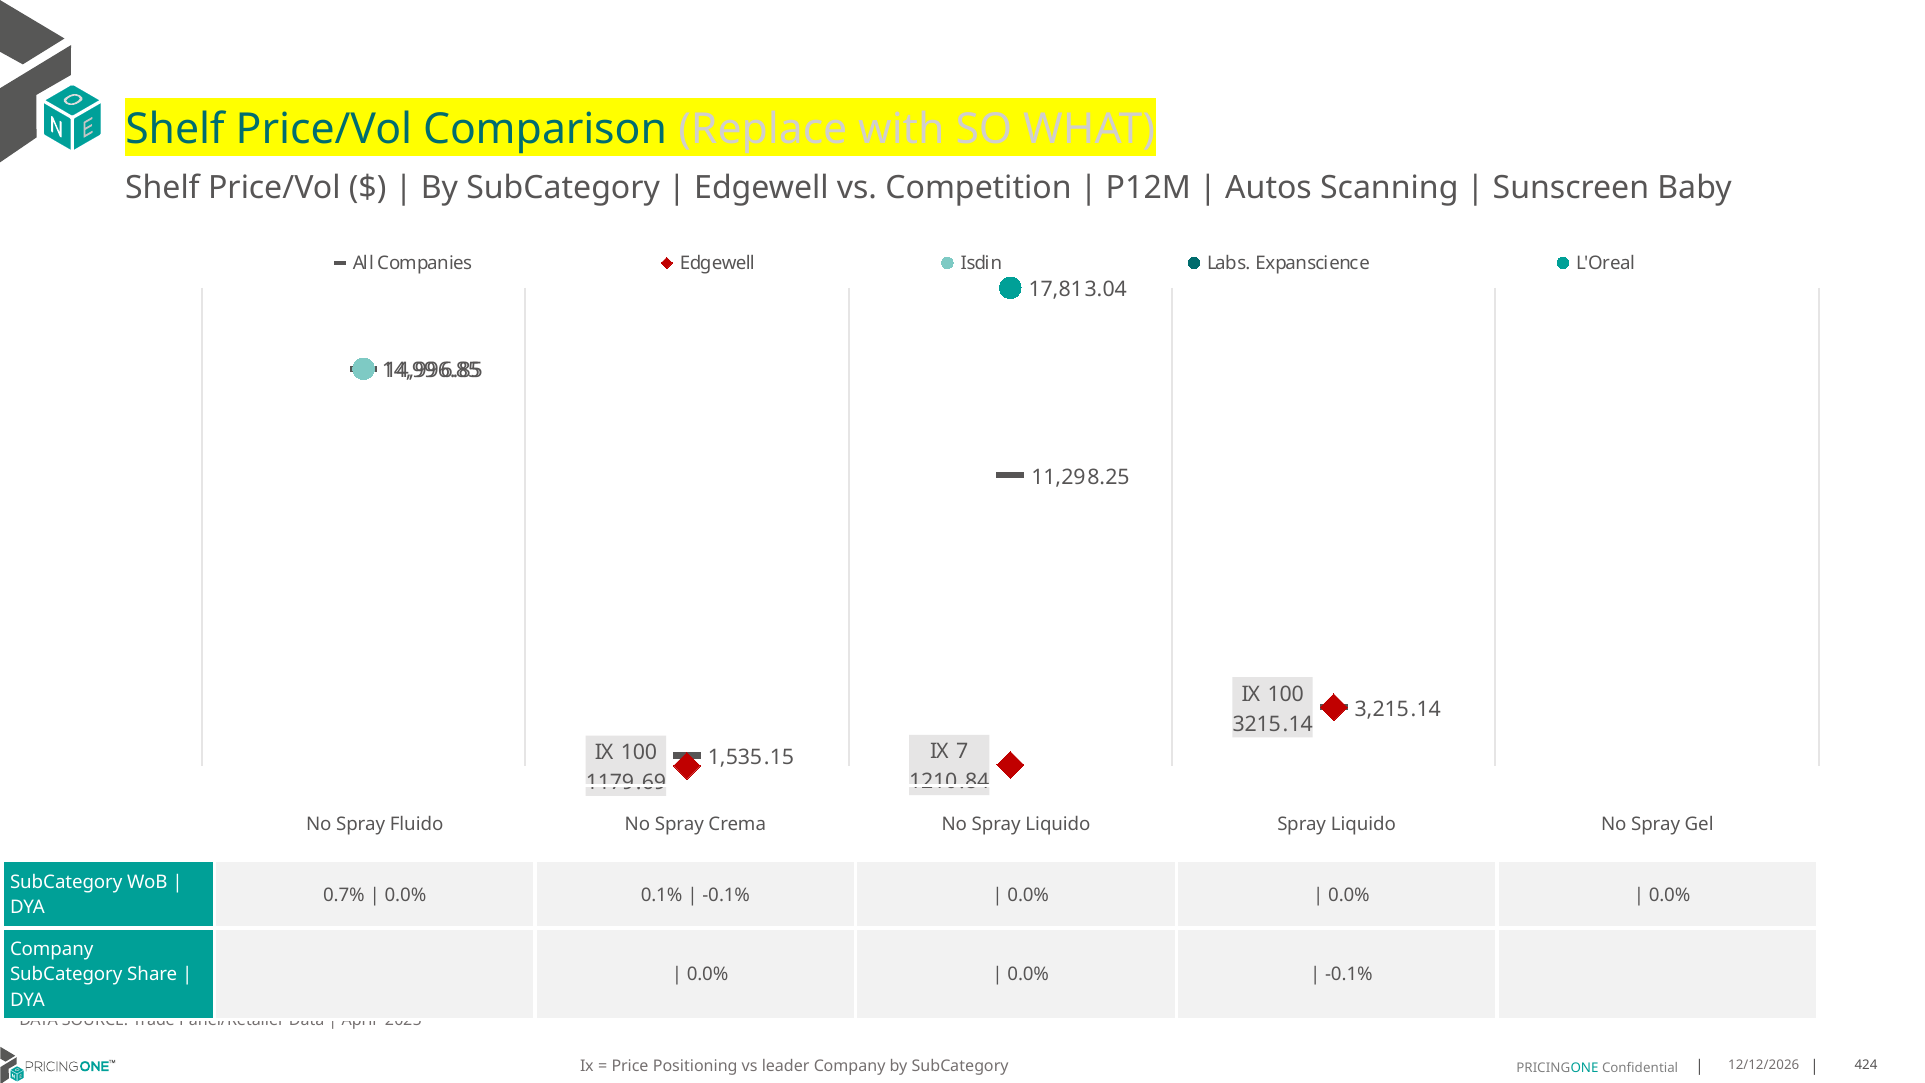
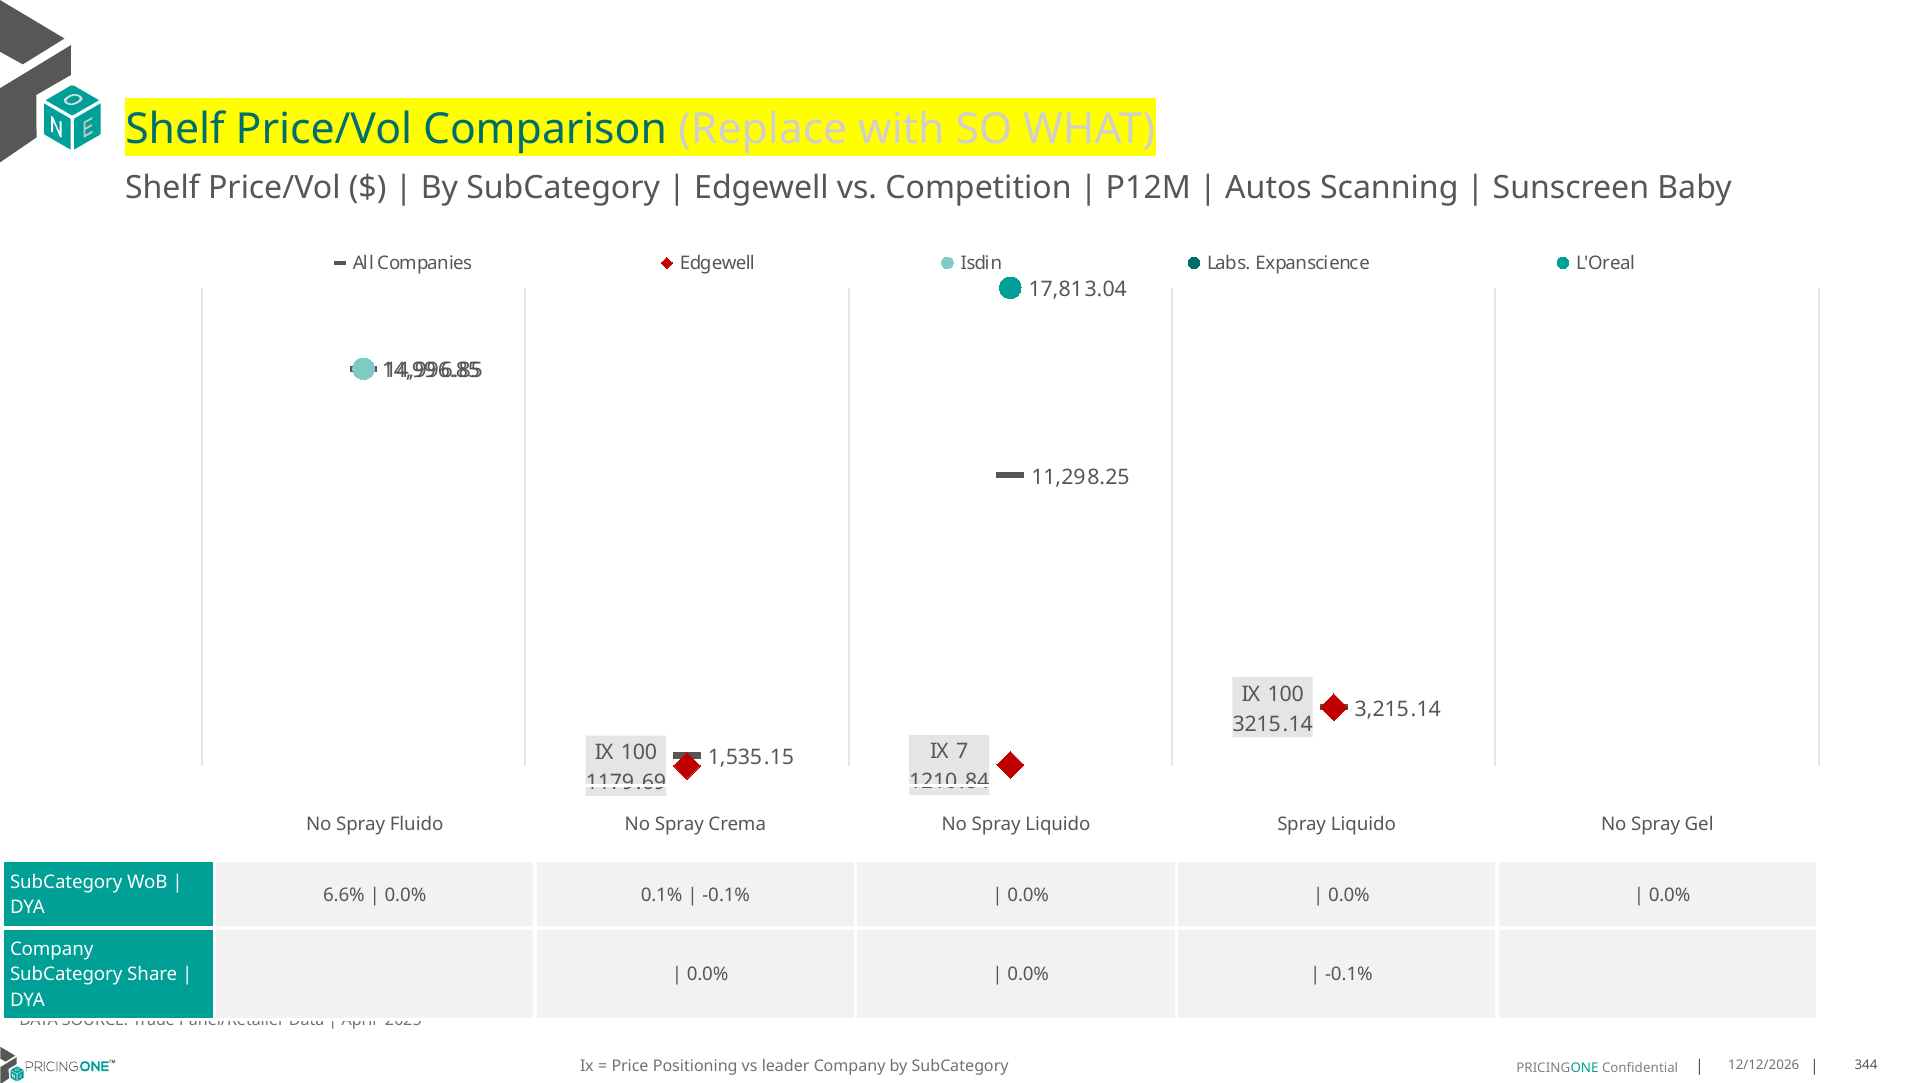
0.7%: 0.7% -> 6.6%
424: 424 -> 344
